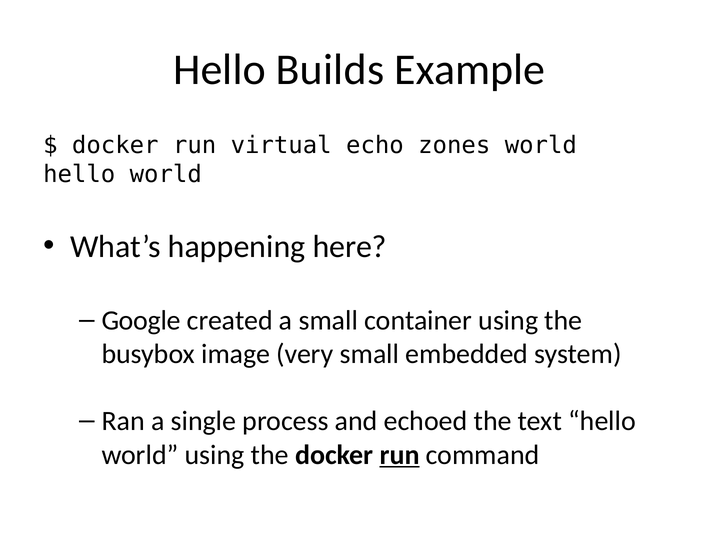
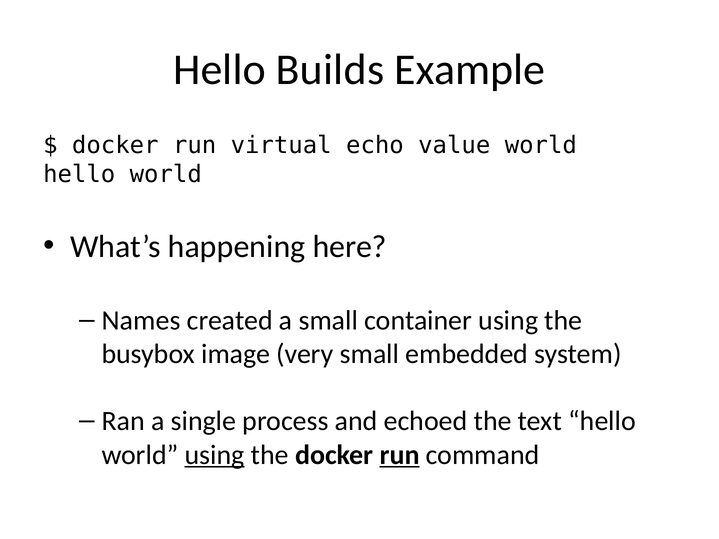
zones: zones -> value
Google: Google -> Names
using at (215, 455) underline: none -> present
